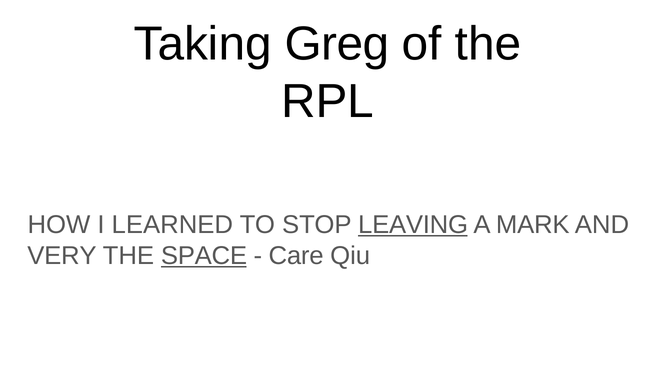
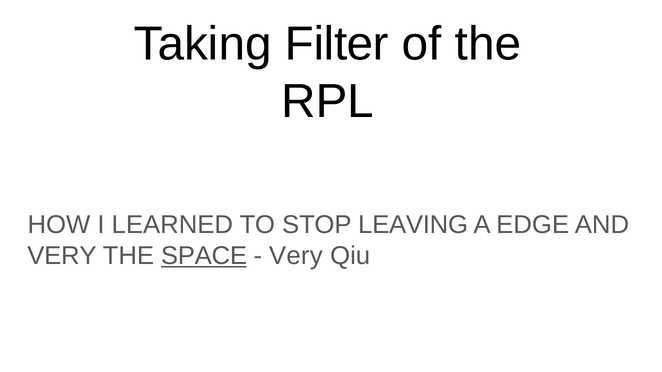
Greg: Greg -> Filter
LEAVING underline: present -> none
MARK: MARK -> EDGE
Care at (296, 256): Care -> Very
